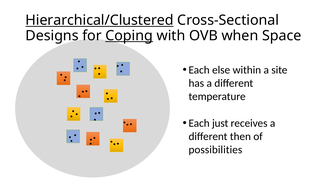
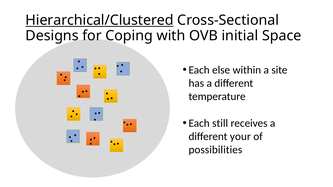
Coping underline: present -> none
when: when -> initial
just: just -> still
then: then -> your
